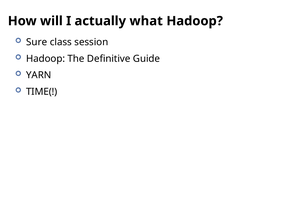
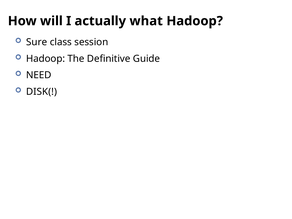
YARN: YARN -> NEED
TIME(: TIME( -> DISK(
